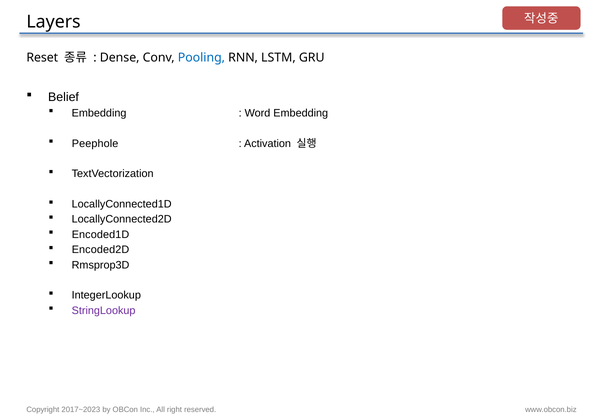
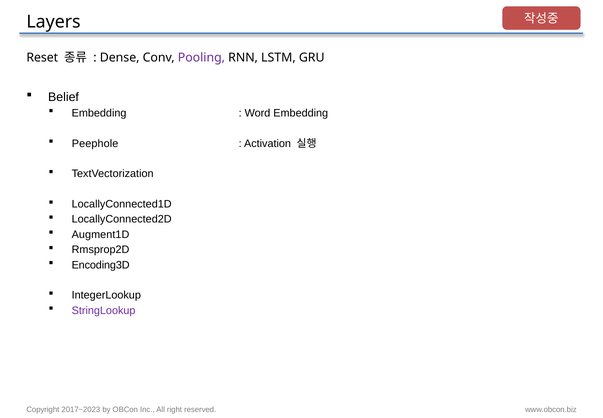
Pooling colour: blue -> purple
Encoded1D: Encoded1D -> Augment1D
Encoded2D: Encoded2D -> Rmsprop2D
Rmsprop3D: Rmsprop3D -> Encoding3D
